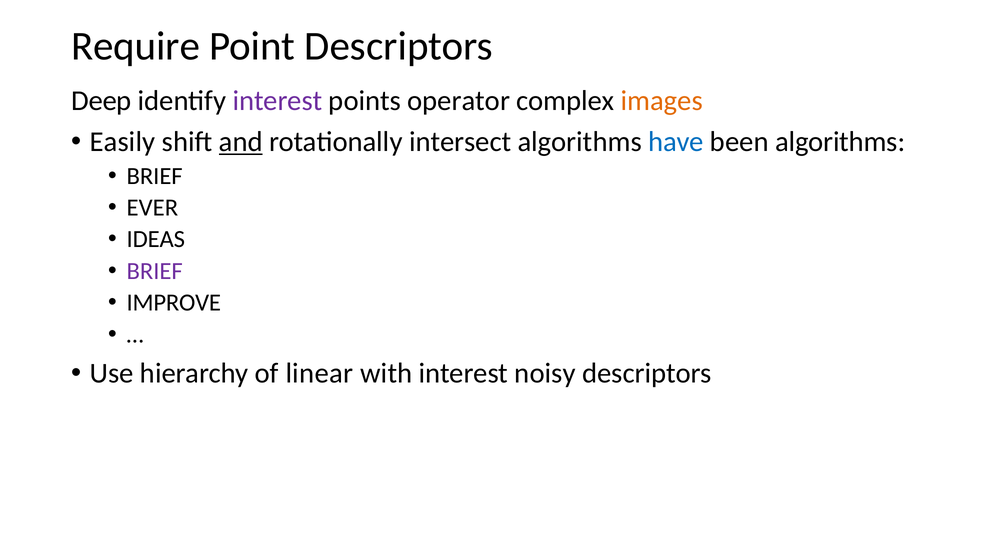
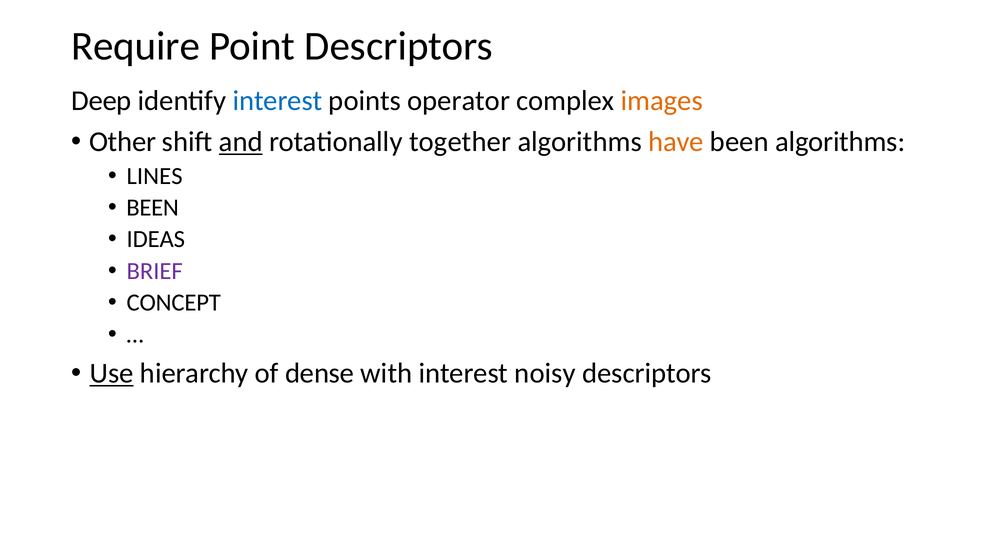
interest at (277, 101) colour: purple -> blue
Easily: Easily -> Other
intersect: intersect -> together
have colour: blue -> orange
BRIEF at (155, 176): BRIEF -> LINES
EVER at (152, 208): EVER -> BEEN
IMPROVE: IMPROVE -> CONCEPT
Use underline: none -> present
linear: linear -> dense
